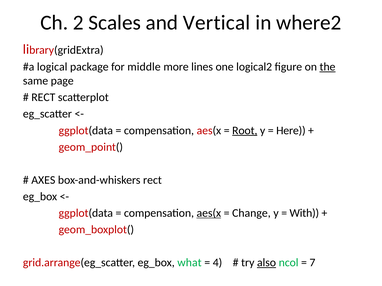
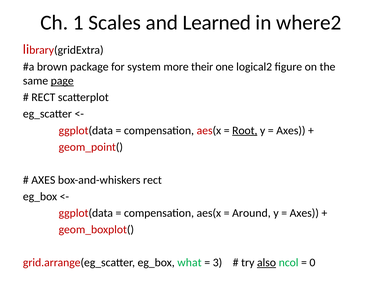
2: 2 -> 1
Vertical: Vertical -> Learned
logical: logical -> brown
middle: middle -> system
lines: lines -> their
the underline: present -> none
page underline: none -> present
Here at (291, 131): Here -> Axes
aes(x at (209, 213) underline: present -> none
Change: Change -> Around
With at (304, 213): With -> Axes
4: 4 -> 3
7: 7 -> 0
